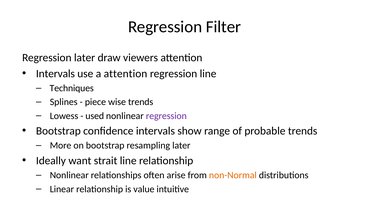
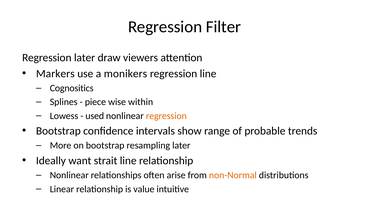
Intervals at (55, 74): Intervals -> Markers
a attention: attention -> monikers
Techniques: Techniques -> Cognositics
wise trends: trends -> within
regression at (166, 116) colour: purple -> orange
